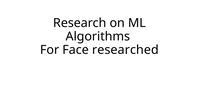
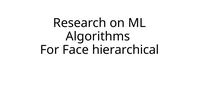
researched: researched -> hierarchical
